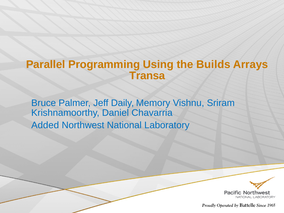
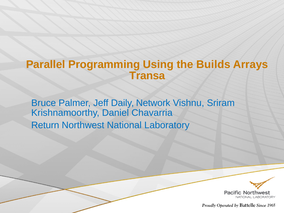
Memory: Memory -> Network
Added: Added -> Return
